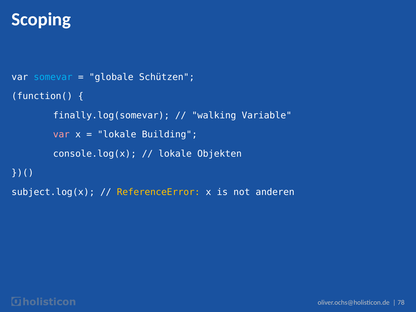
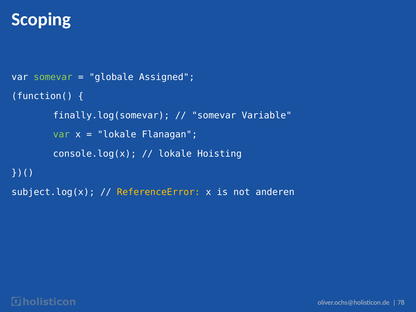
somevar at (53, 77) colour: light blue -> light green
Schützen: Schützen -> Assigned
walking at (214, 115): walking -> somevar
var at (61, 135) colour: pink -> light green
Building: Building -> Flanagan
Objekten: Objekten -> Hoisting
